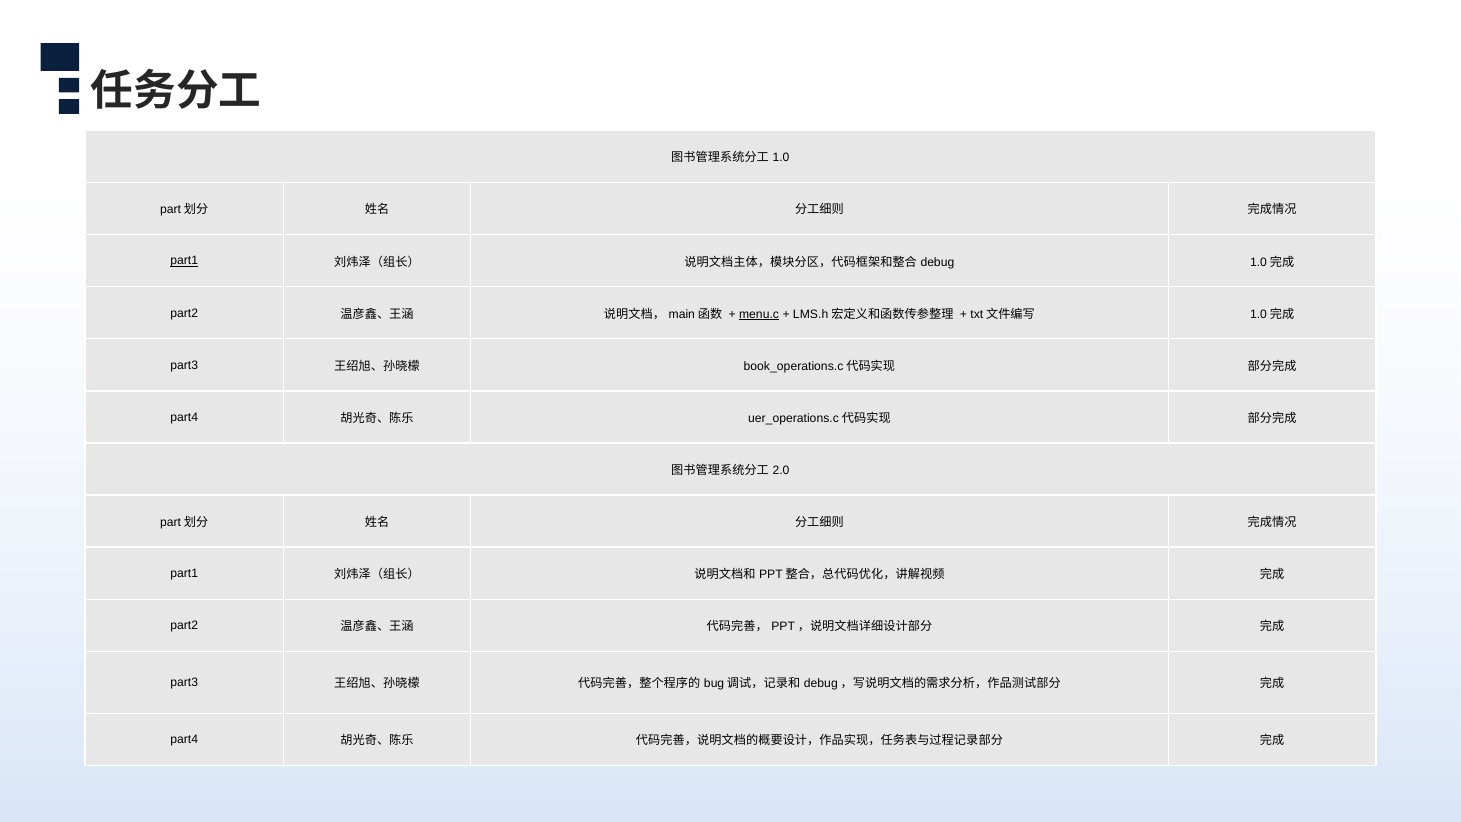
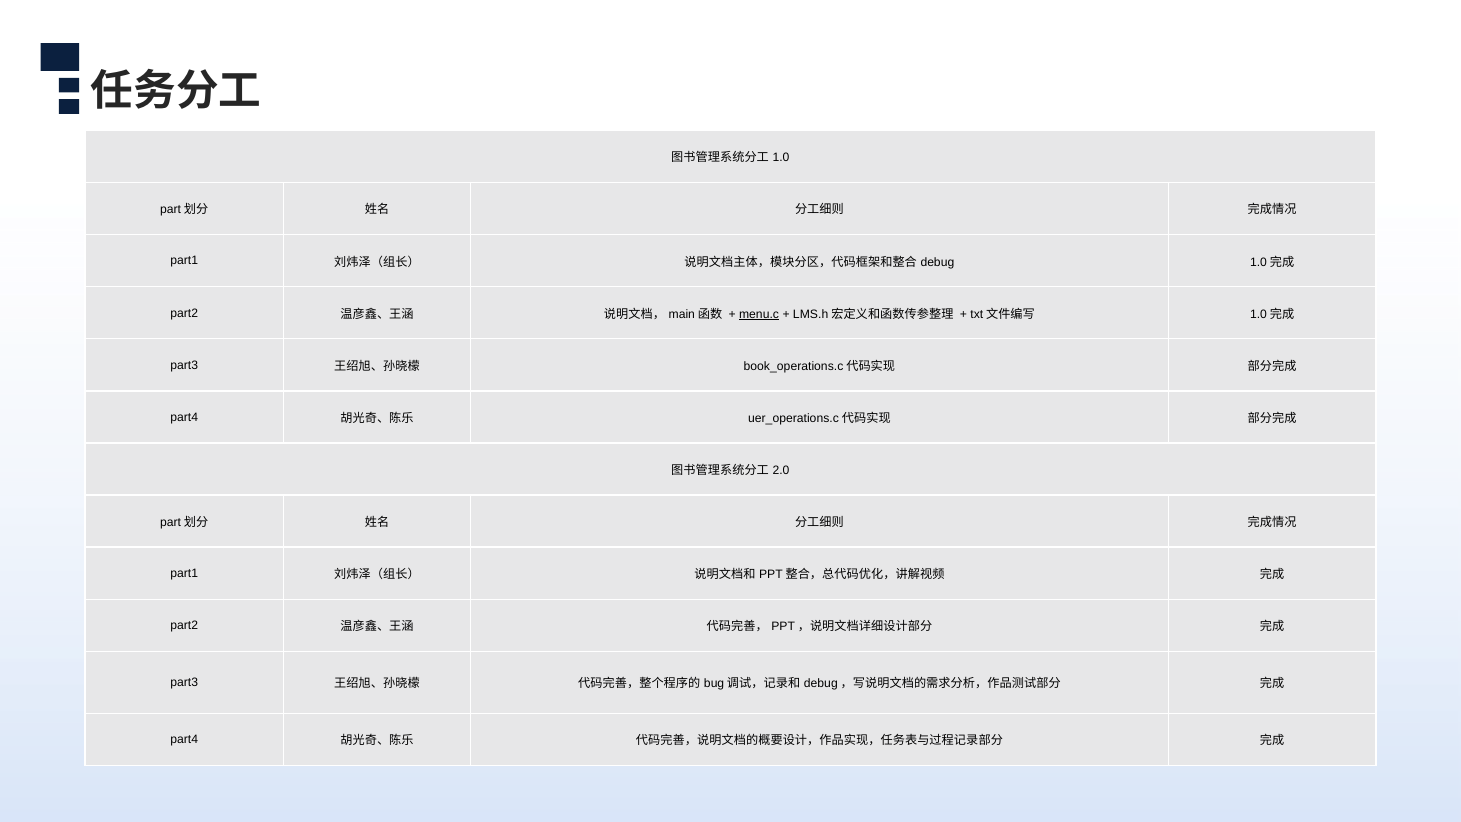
part1 at (184, 261) underline: present -> none
